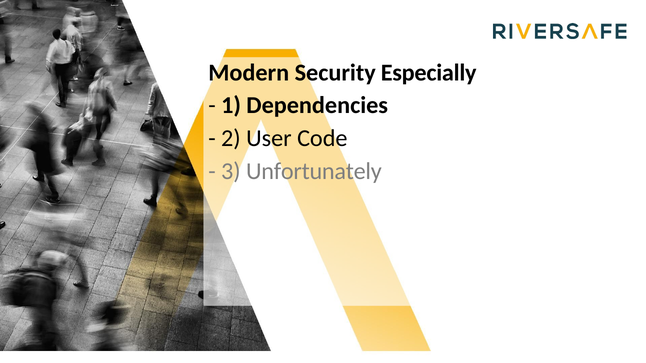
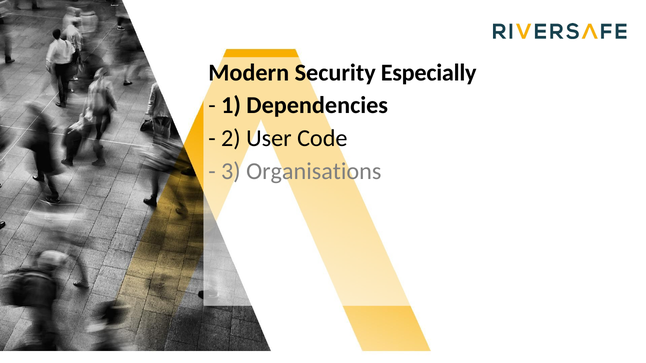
Unfortunately: Unfortunately -> Organisations
